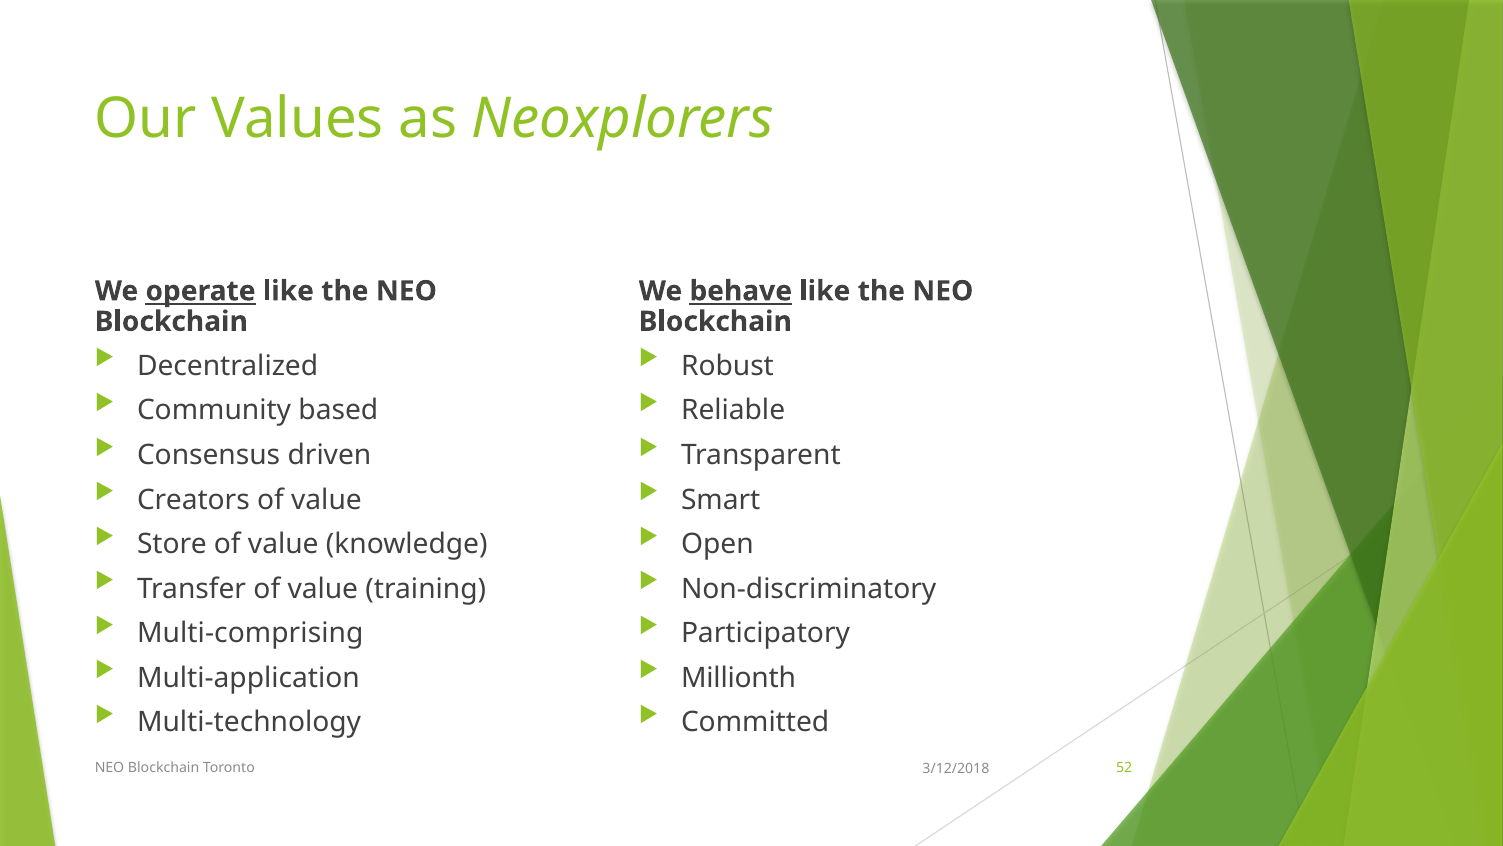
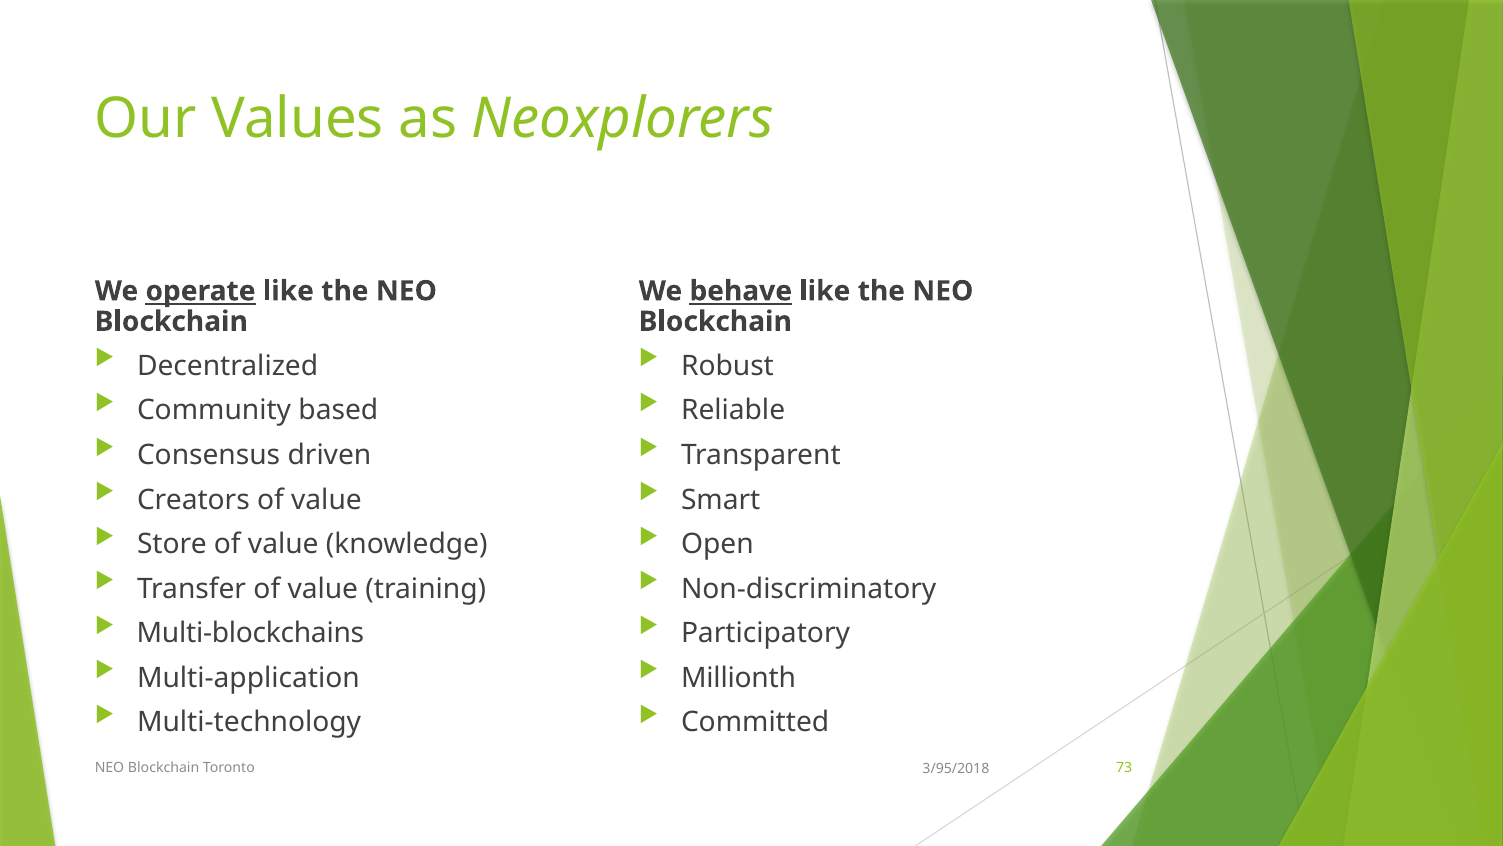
Multi-comprising: Multi-comprising -> Multi-blockchains
52: 52 -> 73
3/12/2018: 3/12/2018 -> 3/95/2018
